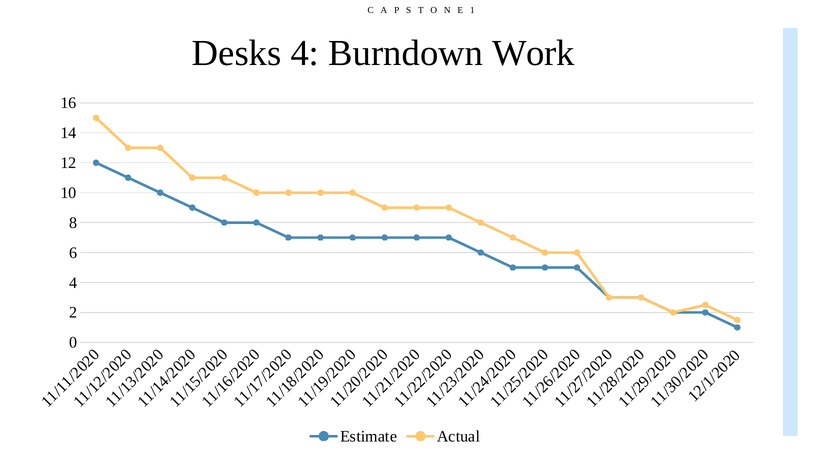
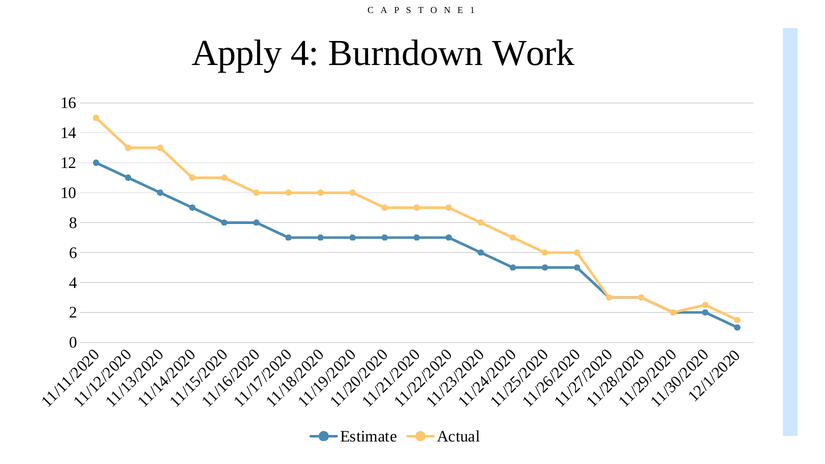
Desks: Desks -> Apply
